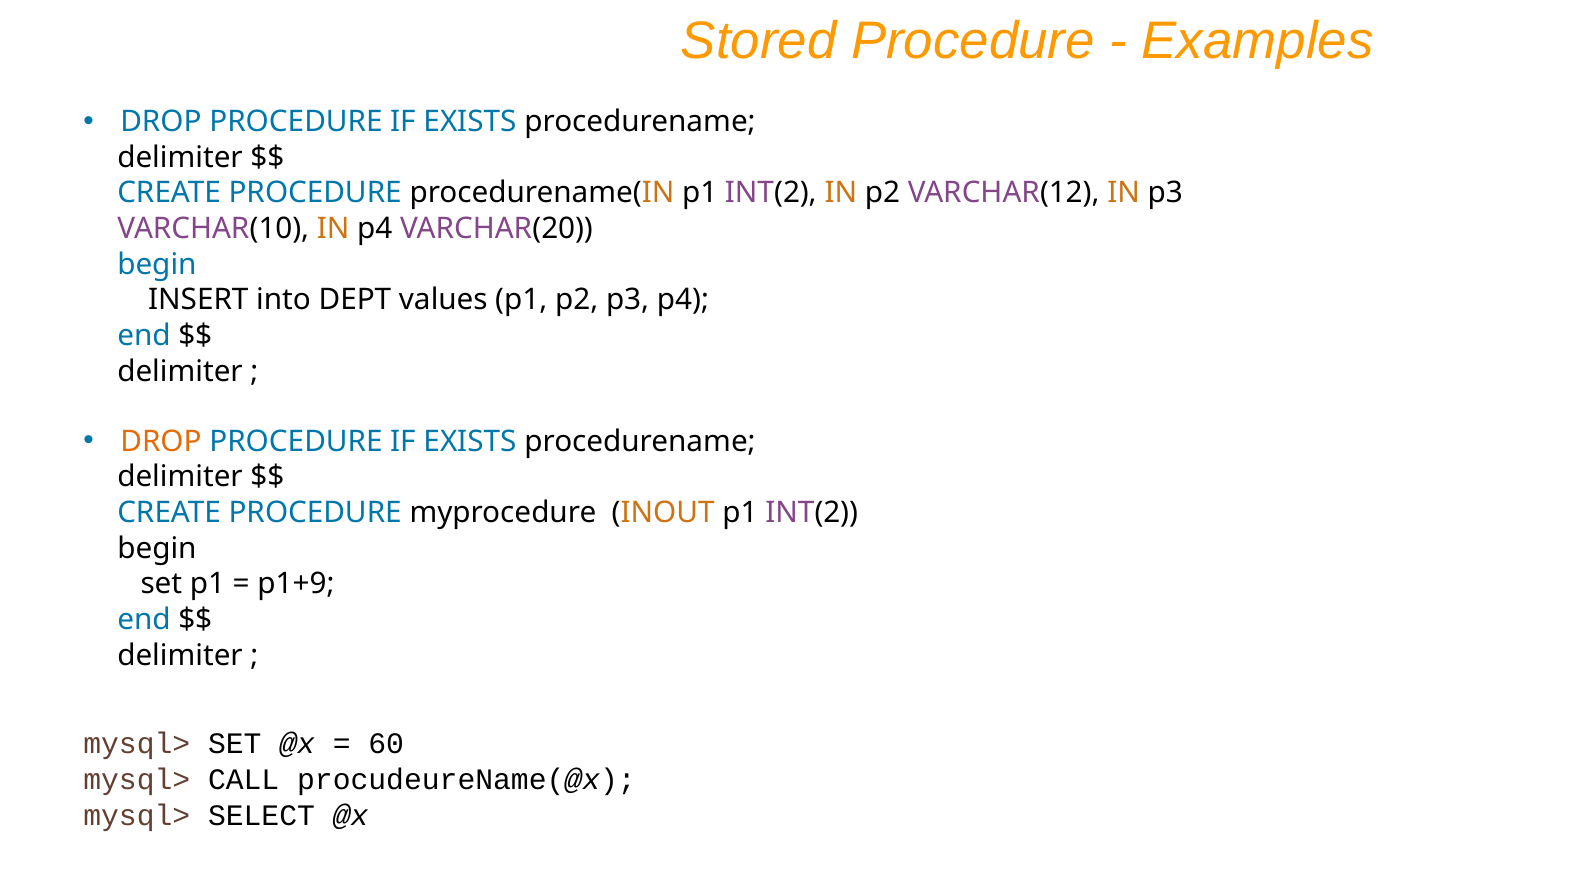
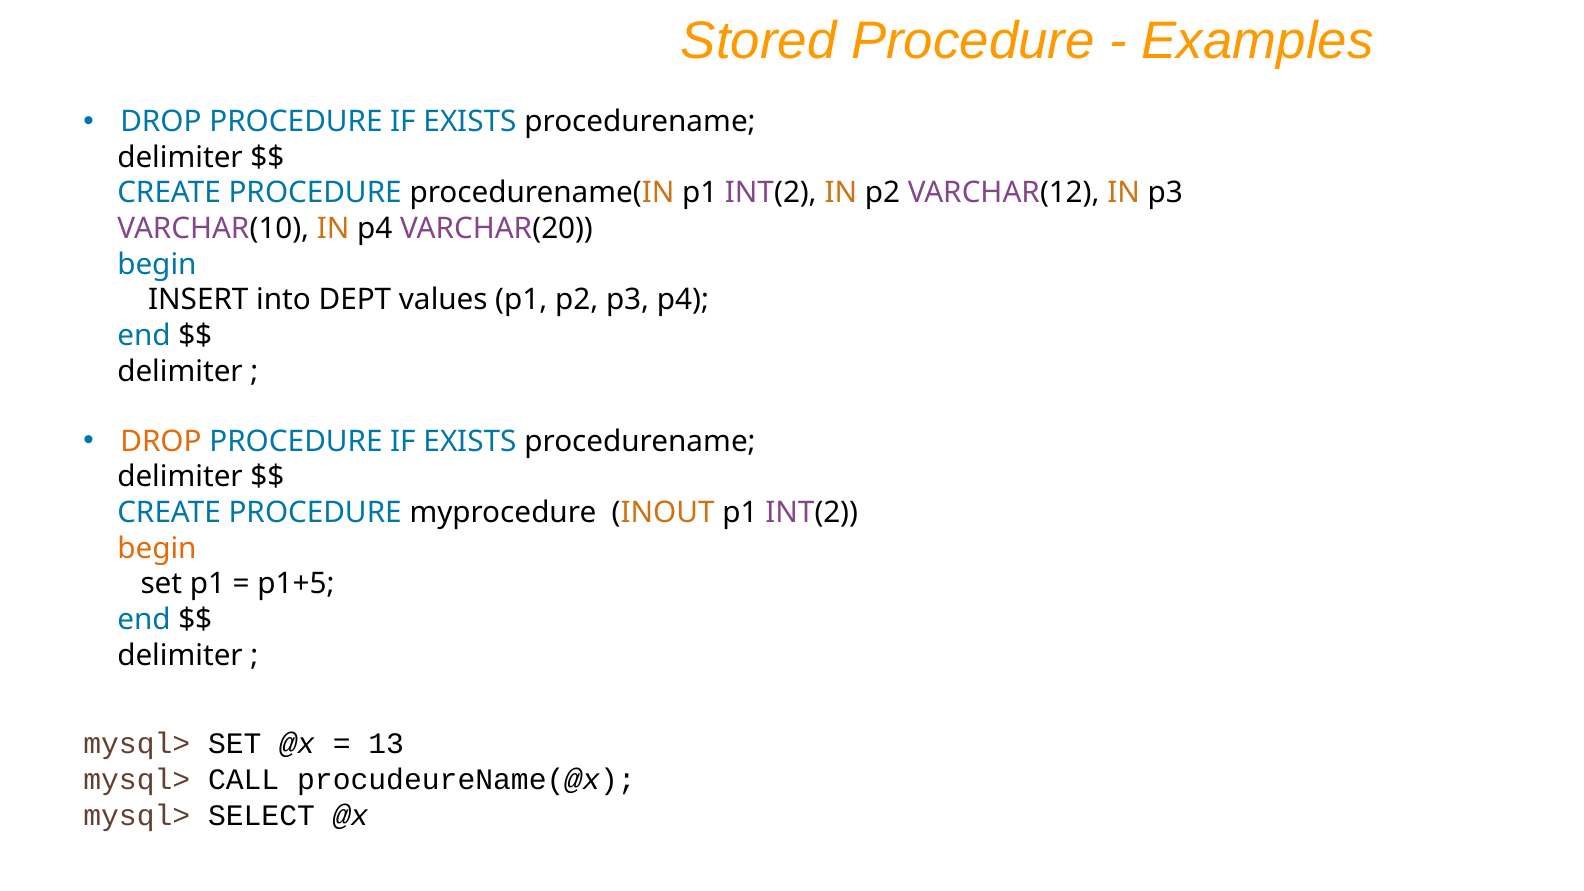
begin at (157, 548) colour: black -> orange
p1+9: p1+9 -> p1+5
60: 60 -> 13
